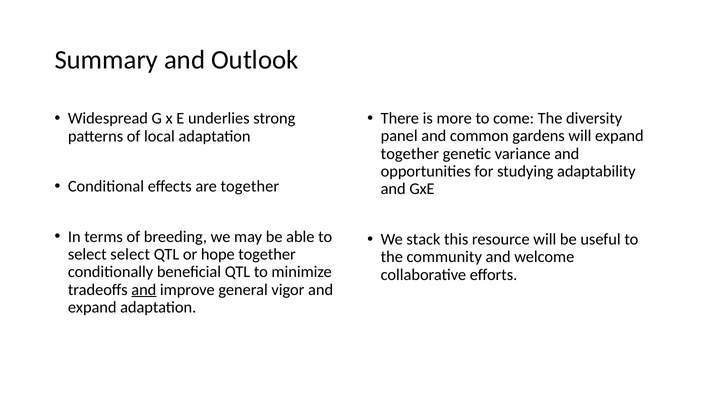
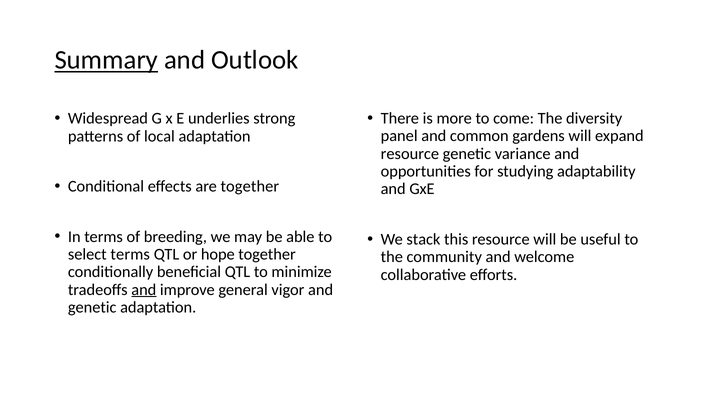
Summary underline: none -> present
together at (410, 154): together -> resource
select select: select -> terms
expand at (92, 307): expand -> genetic
